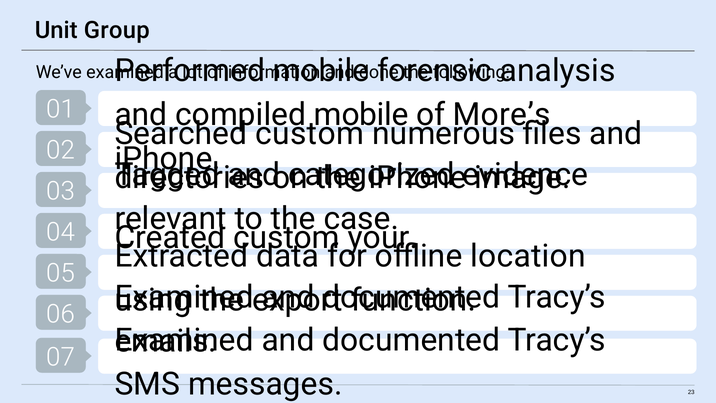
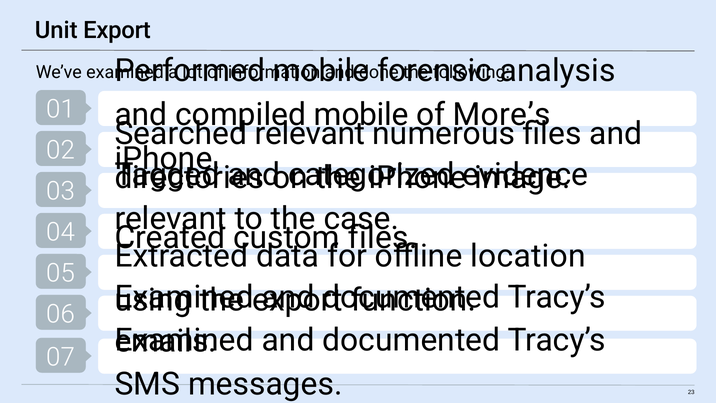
Unit Group: Group -> Export
custom at (310, 134): custom -> relevant
your at (383, 237): your -> files
